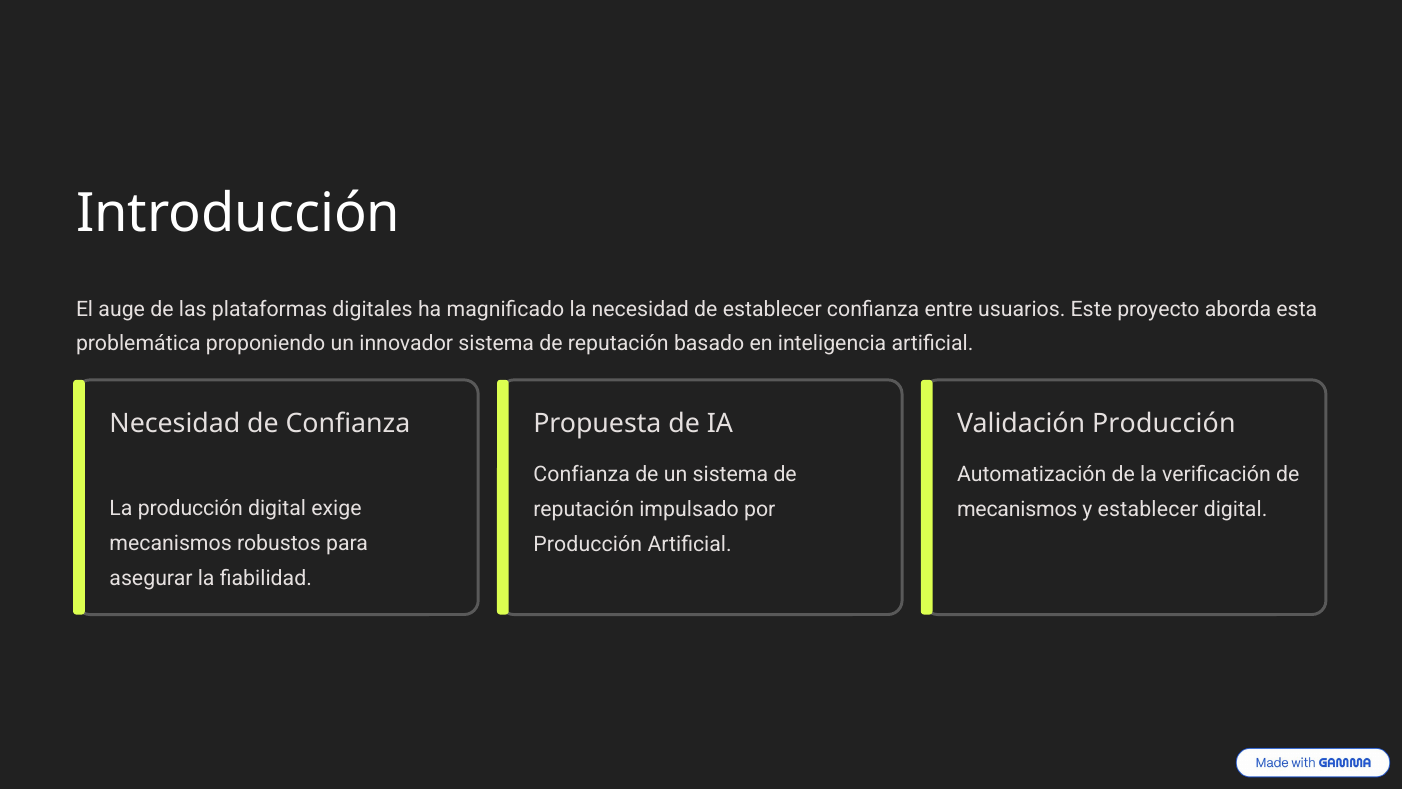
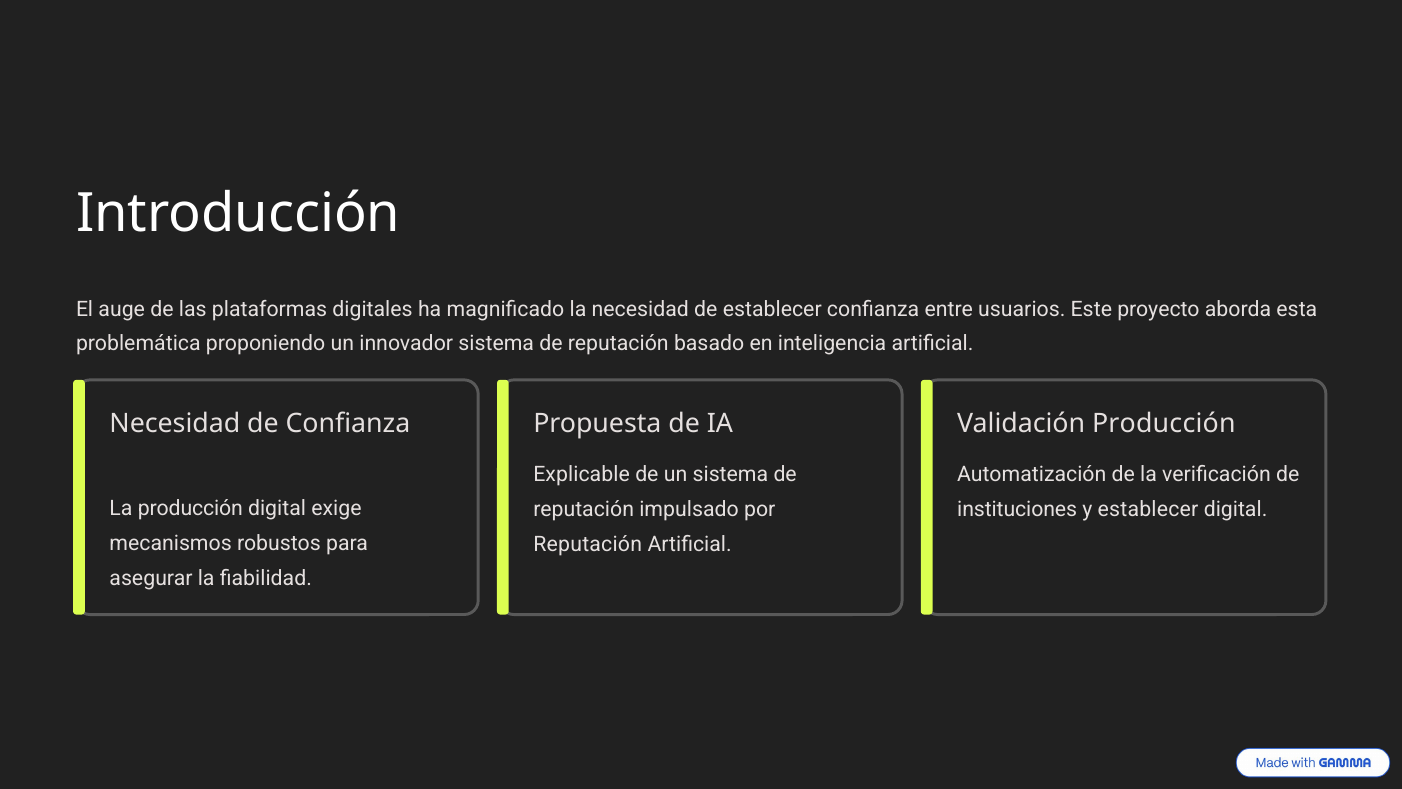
Confianza at (582, 475): Confianza -> Explicable
mecanismos at (1017, 509): mecanismos -> instituciones
Producción at (588, 544): Producción -> Reputación
